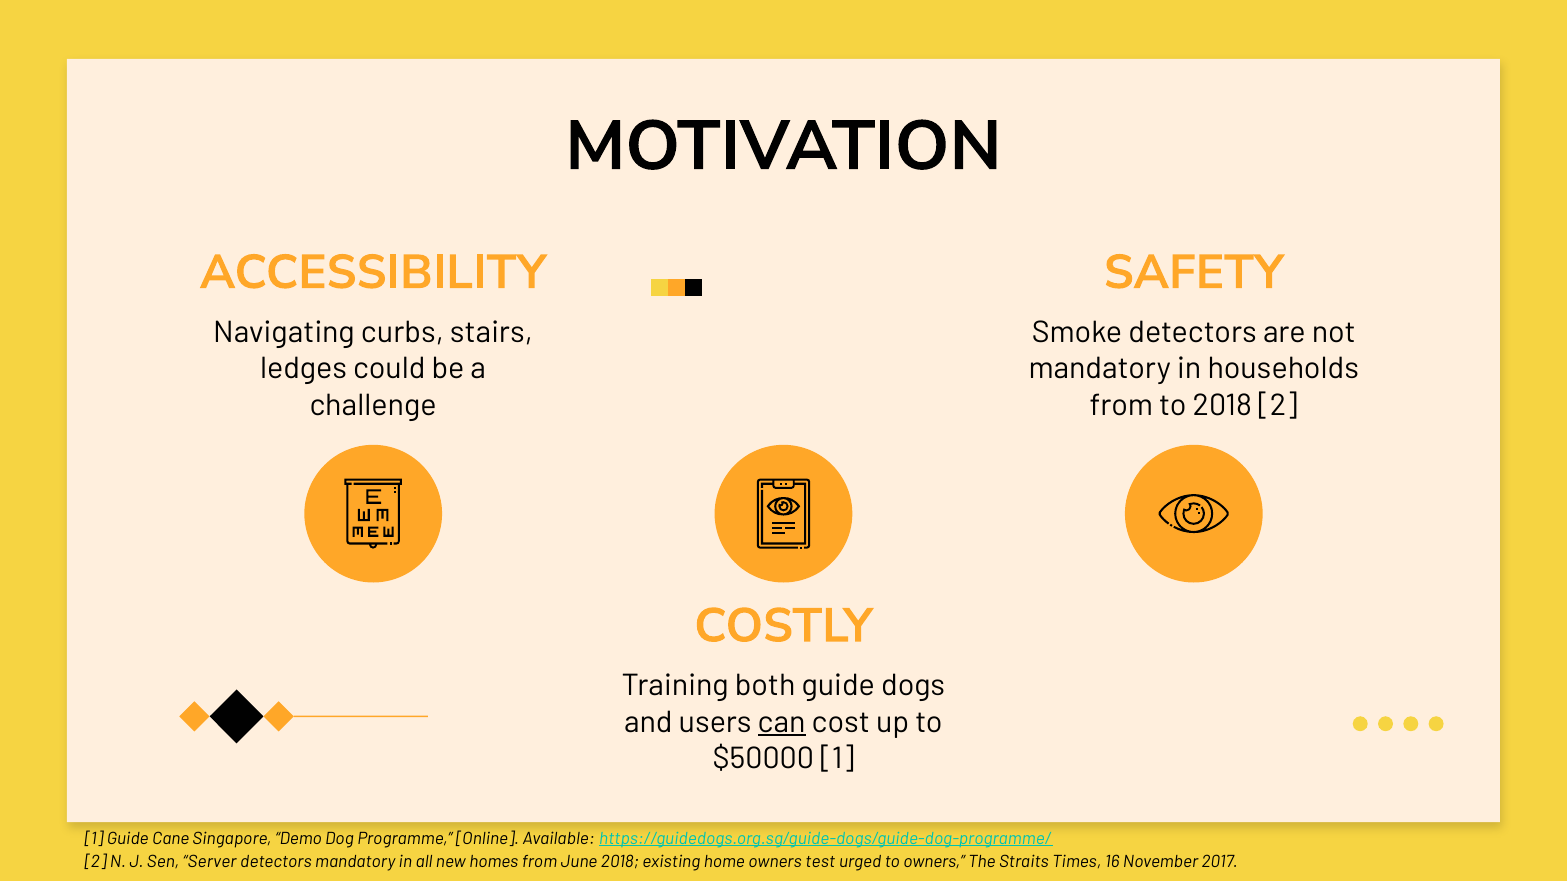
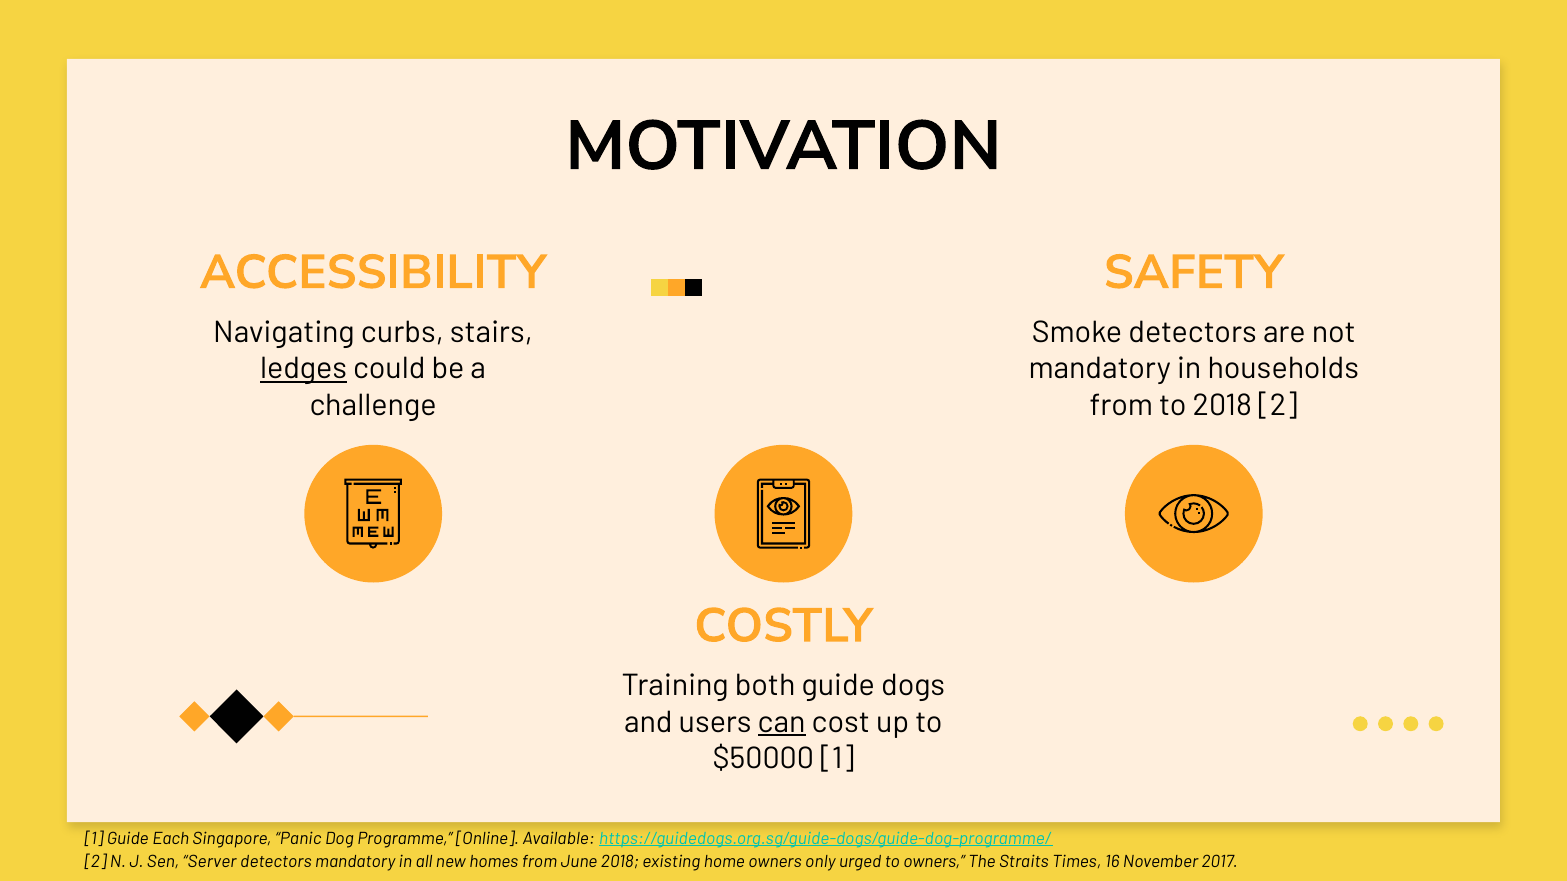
ledges underline: none -> present
Cane: Cane -> Each
Demo: Demo -> Panic
test: test -> only
